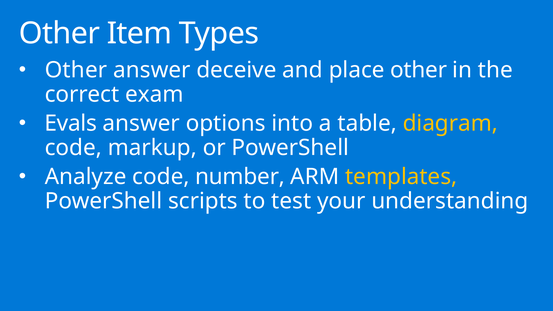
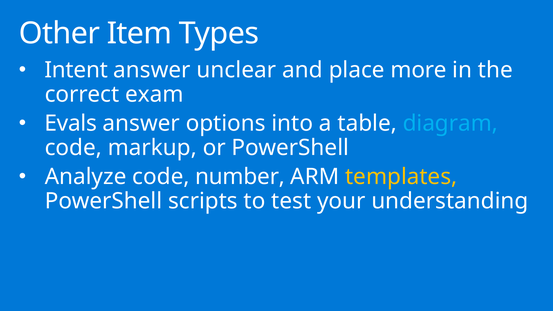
Other at (76, 70): Other -> Intent
deceive: deceive -> unclear
place other: other -> more
diagram colour: yellow -> light blue
